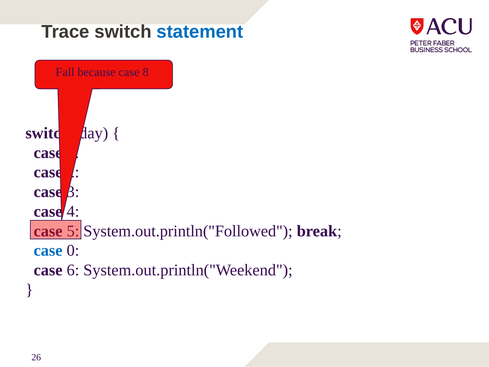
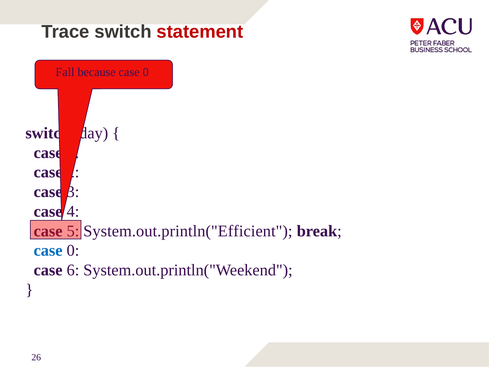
statement colour: blue -> red
8 at (146, 72): 8 -> 0
System.out.println("Followed: System.out.println("Followed -> System.out.println("Efficient
